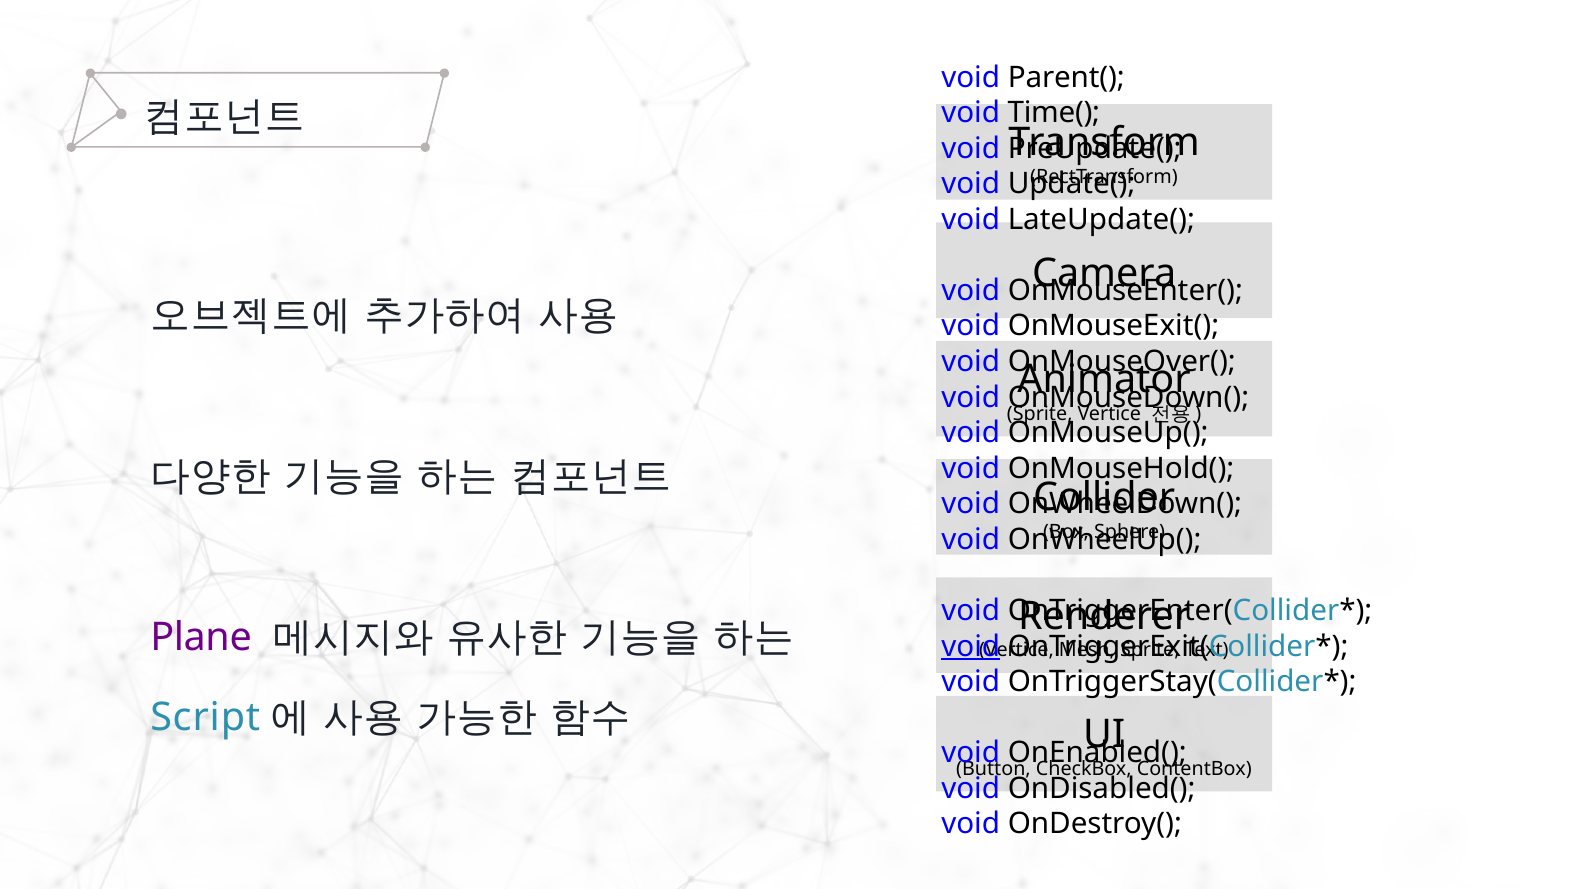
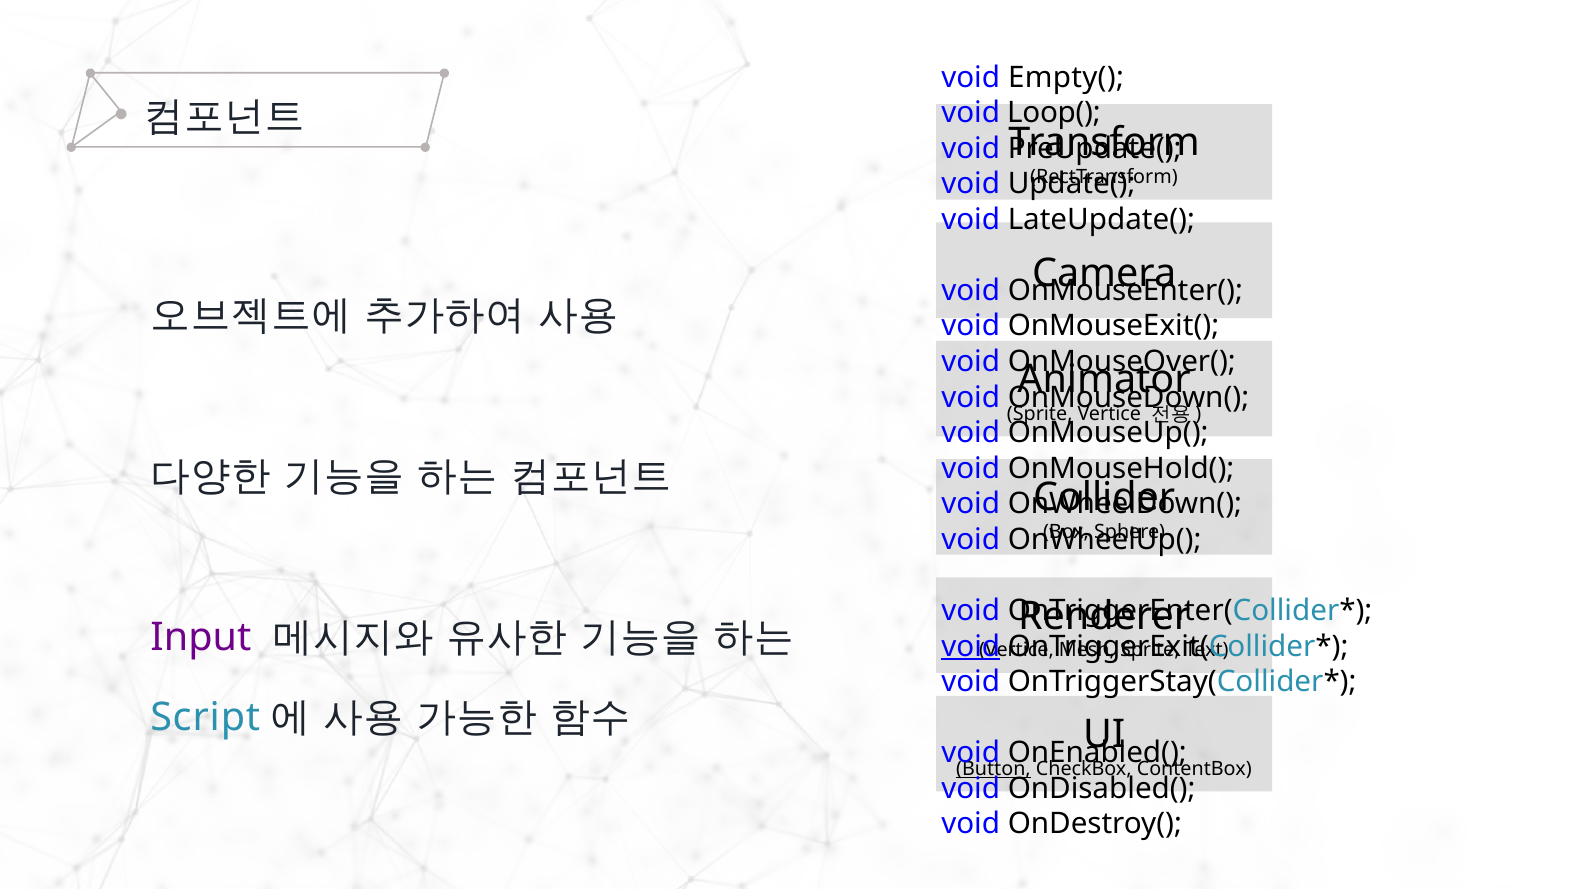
Parent(: Parent( -> Empty(
Time(: Time( -> Loop(
Plane: Plane -> Input
Button underline: none -> present
